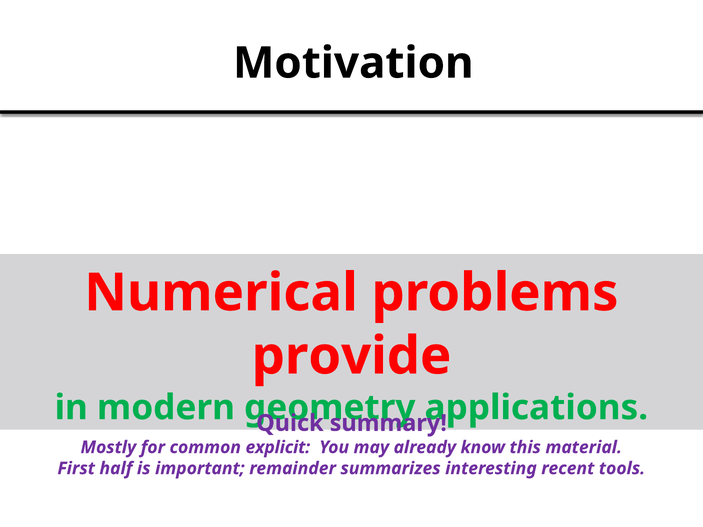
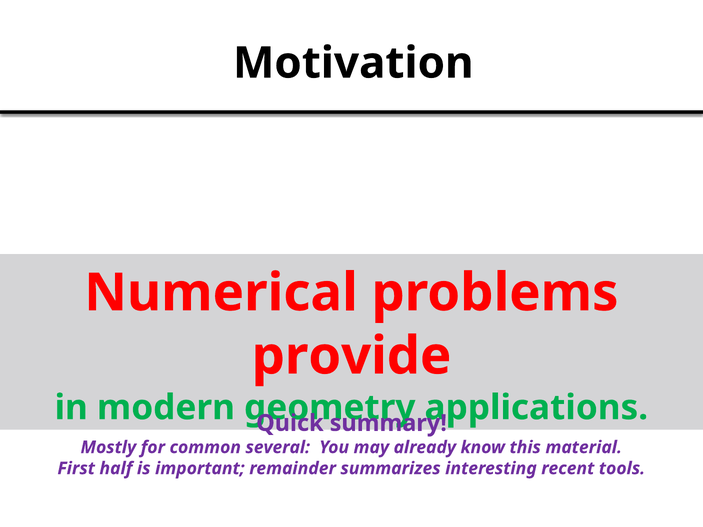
explicit: explicit -> several
